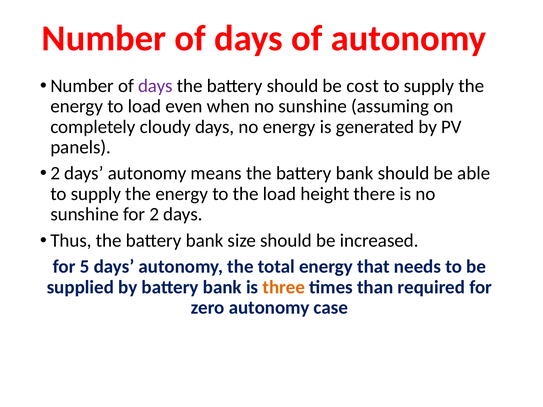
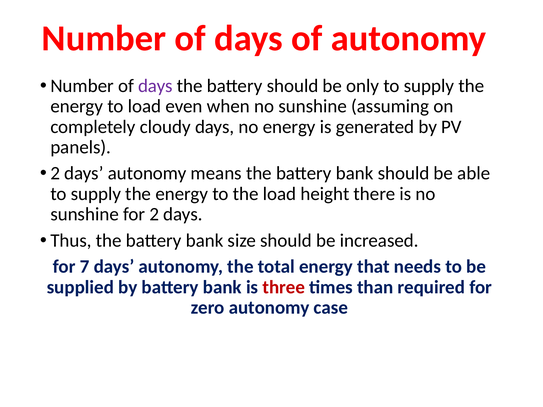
cost: cost -> only
5: 5 -> 7
three colour: orange -> red
